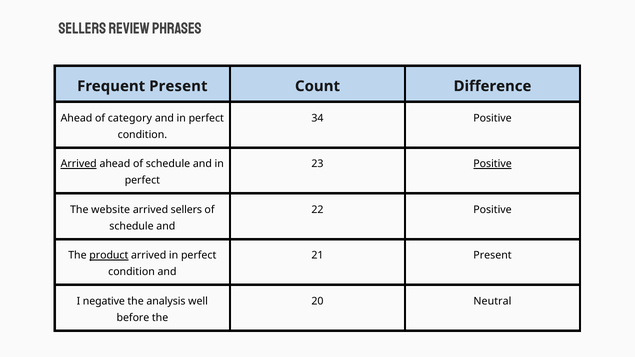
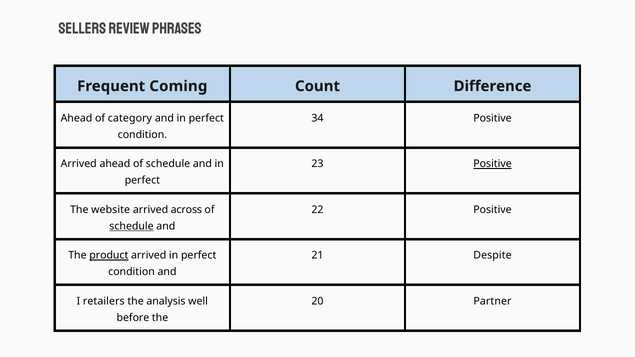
Frequent Present: Present -> Coming
Arrived at (79, 164) underline: present -> none
arrived sellers: sellers -> across
schedule at (132, 226) underline: none -> present
21 Present: Present -> Despite
negative: negative -> retailers
Neutral: Neutral -> Partner
